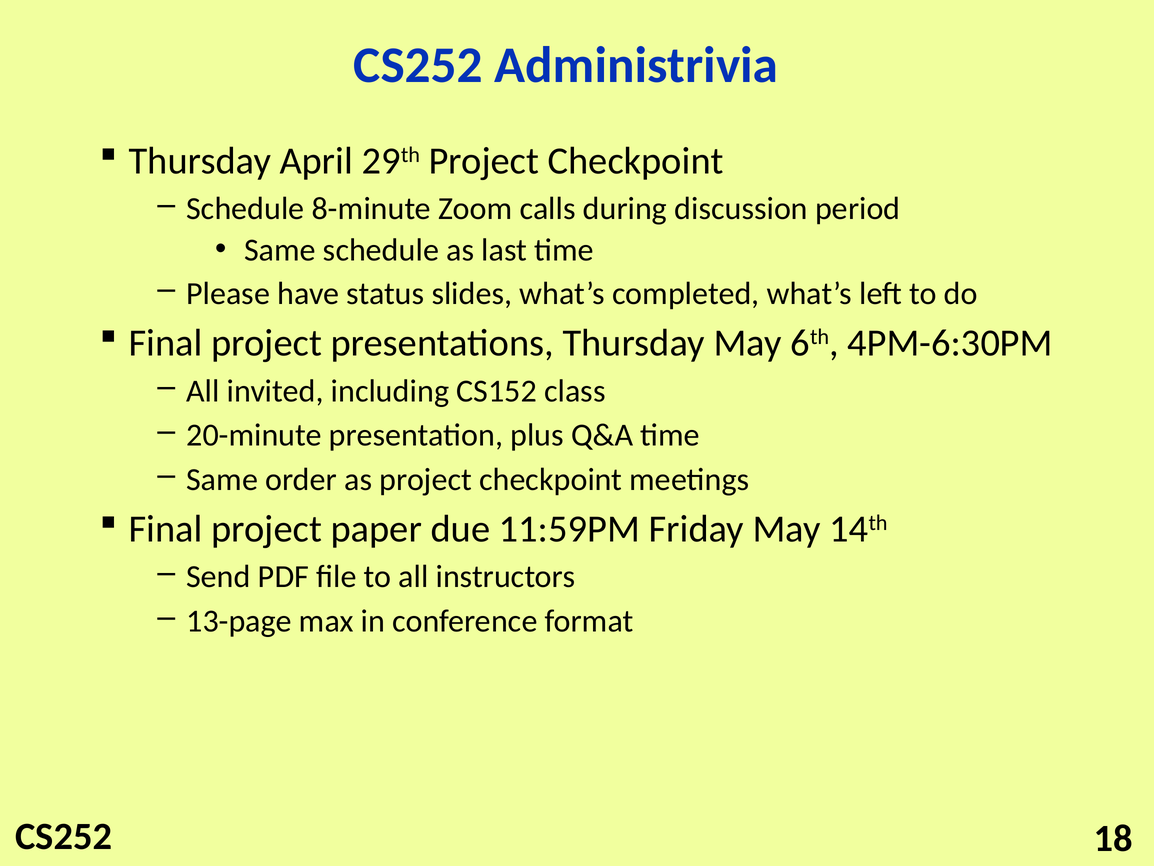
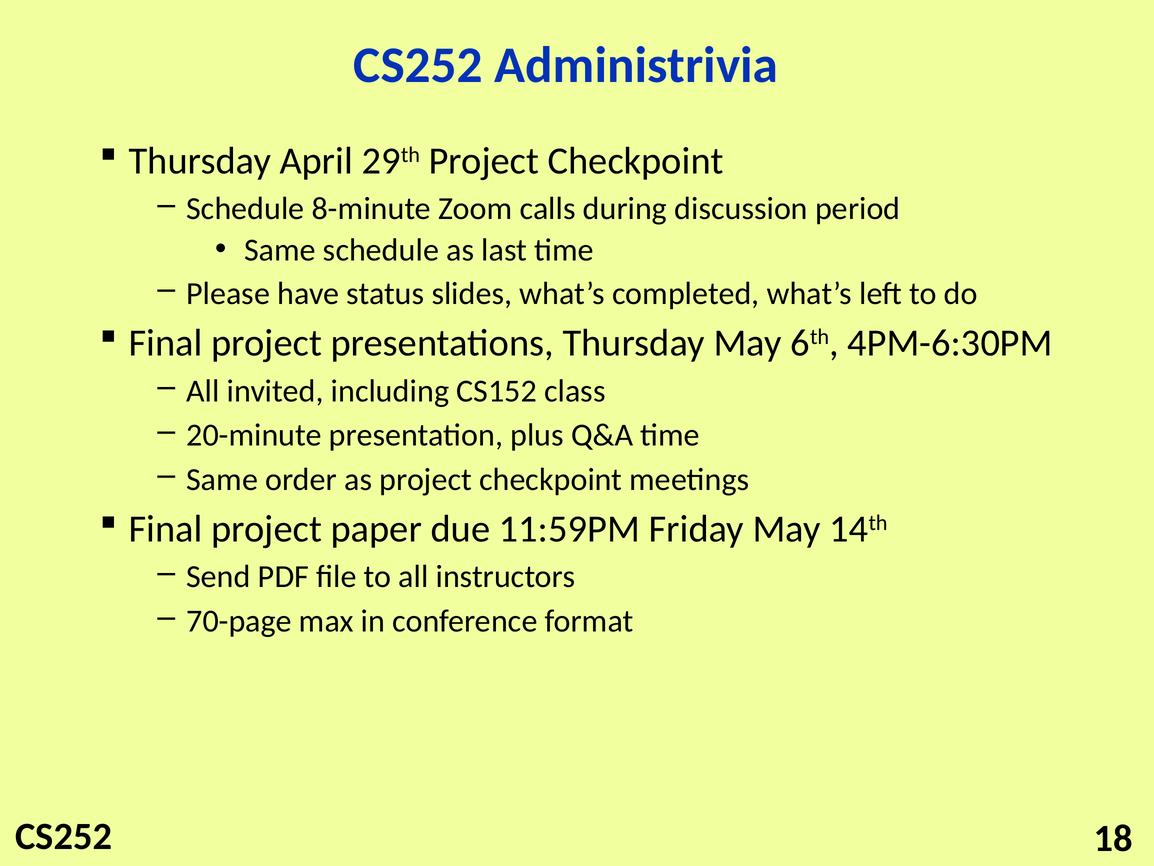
13-page: 13-page -> 70-page
